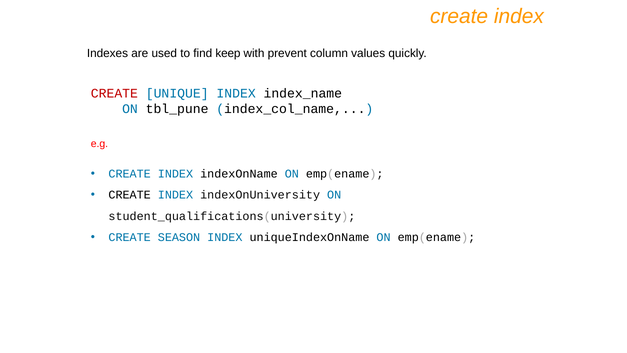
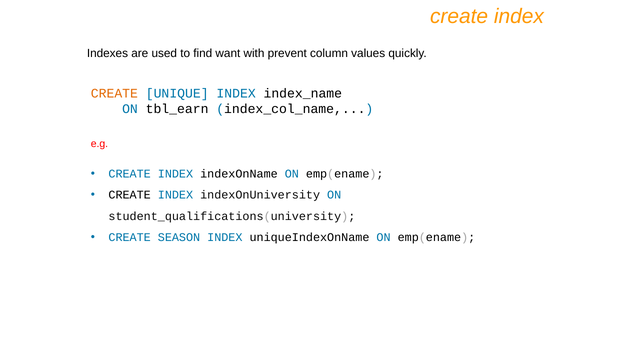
keep: keep -> want
CREATE at (114, 93) colour: red -> orange
tbl_pune: tbl_pune -> tbl_earn
